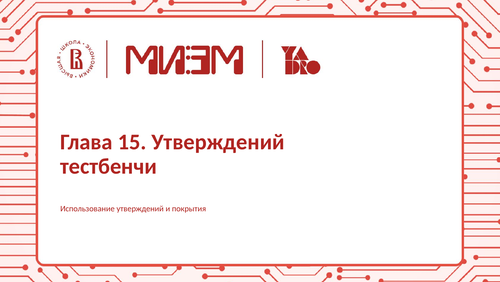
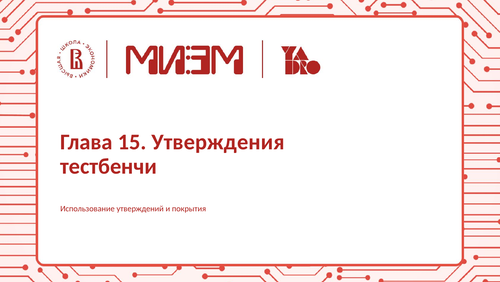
15 Утверждений: Утверждений -> Утверждения
